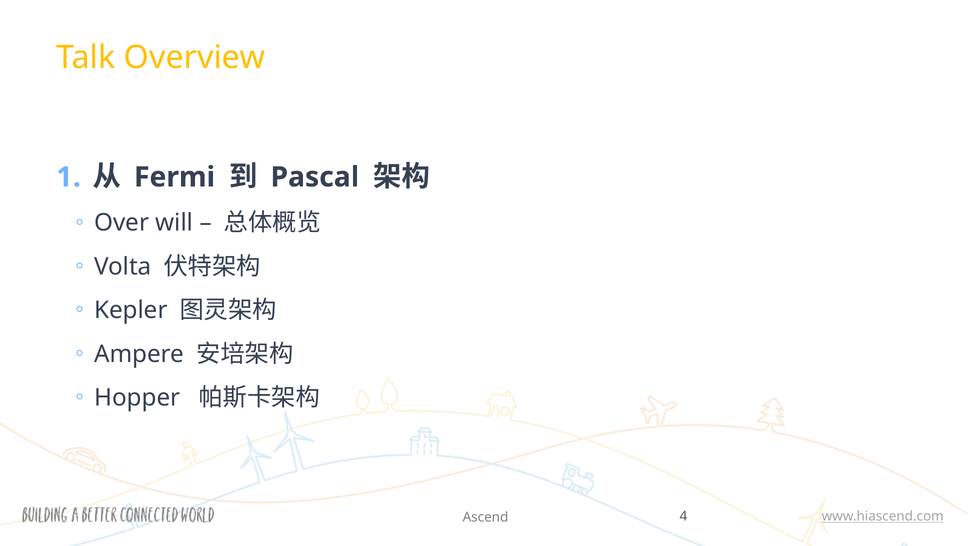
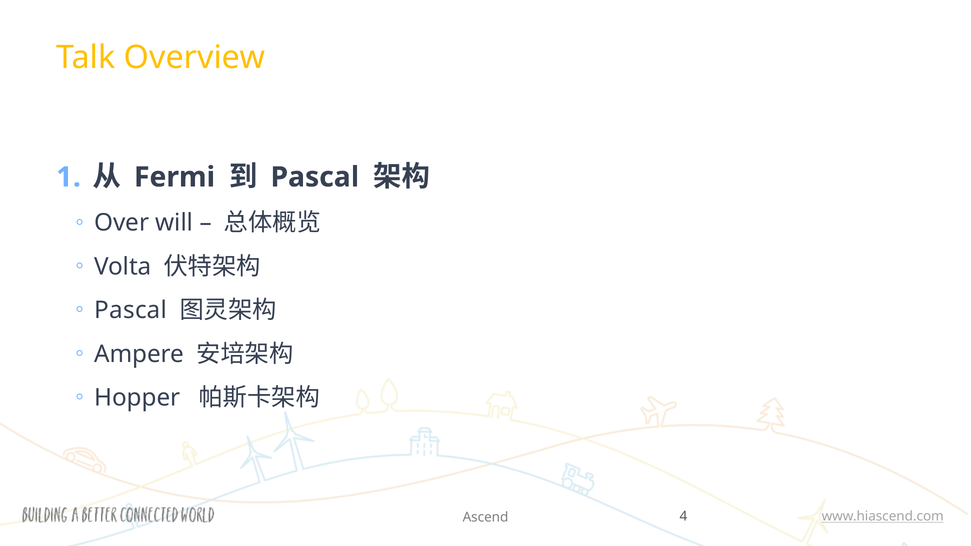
Kepler at (131, 310): Kepler -> Pascal
